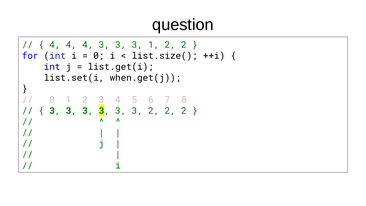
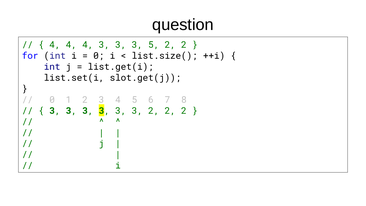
3 1: 1 -> 5
when.get(j: when.get(j -> slot.get(j
